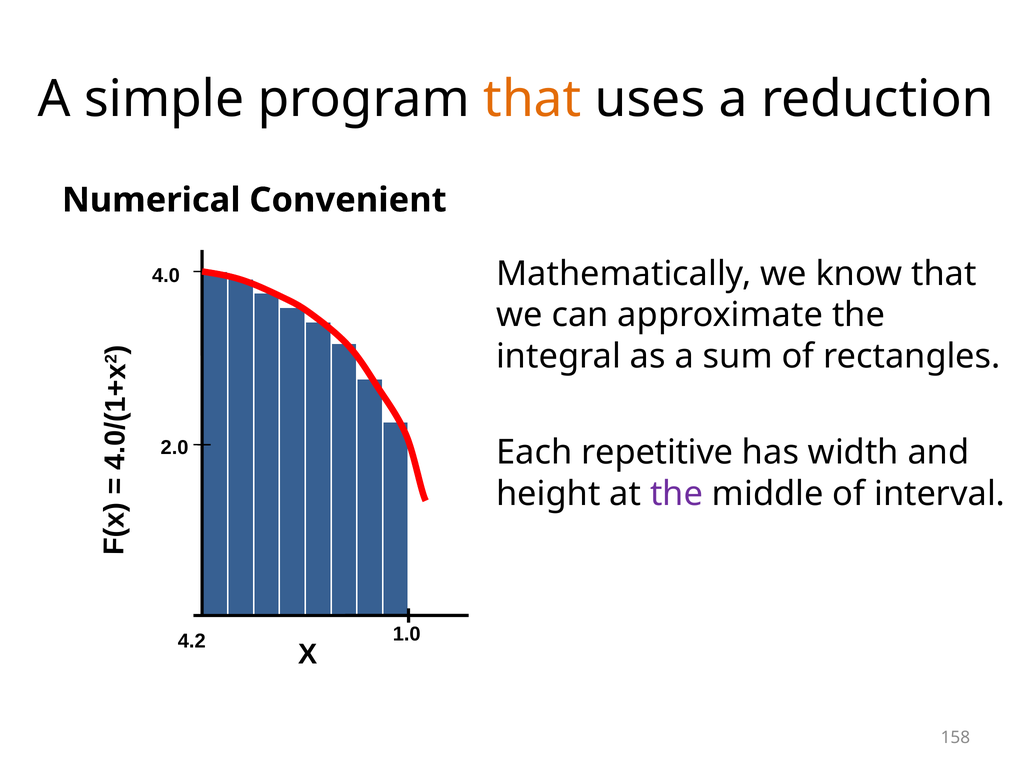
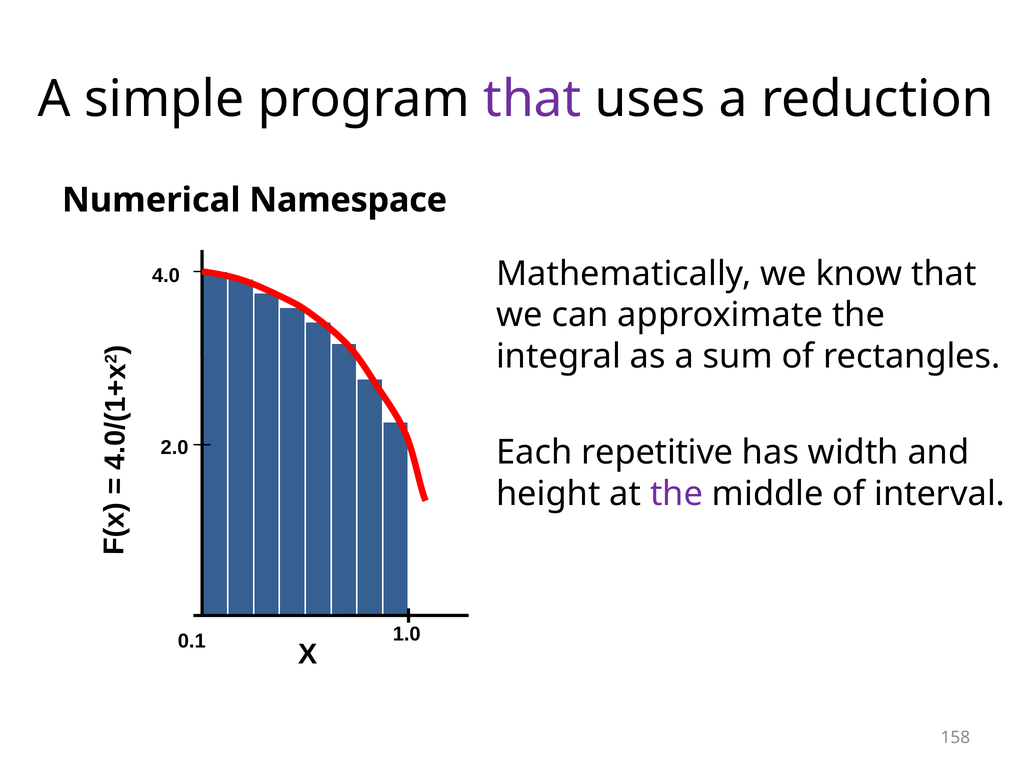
that at (532, 99) colour: orange -> purple
Convenient: Convenient -> Namespace
4.2: 4.2 -> 0.1
